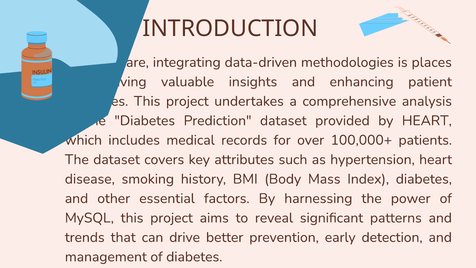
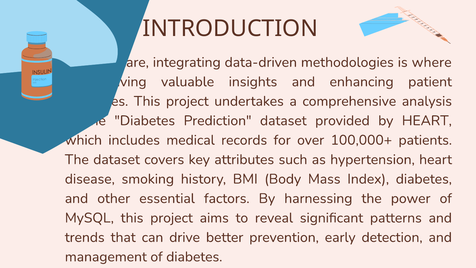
places: places -> where
